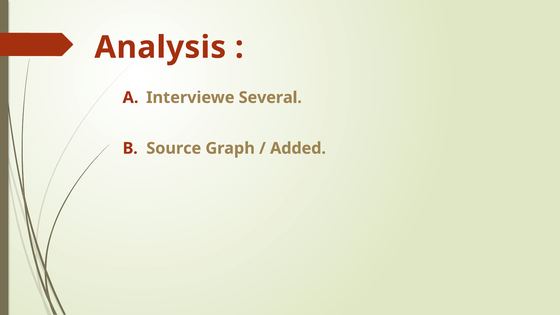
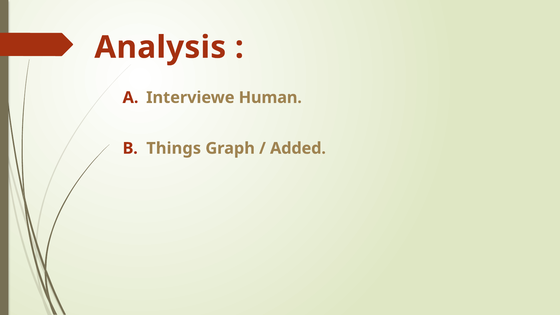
Several: Several -> Human
Source: Source -> Things
